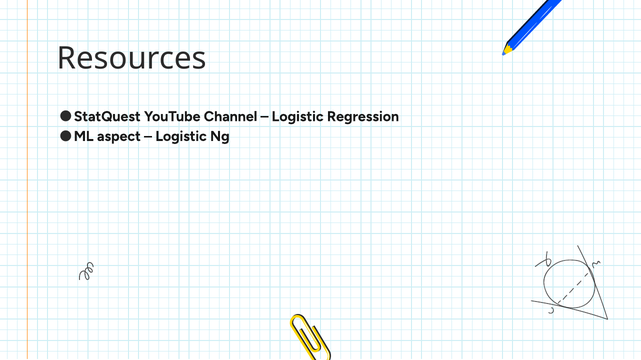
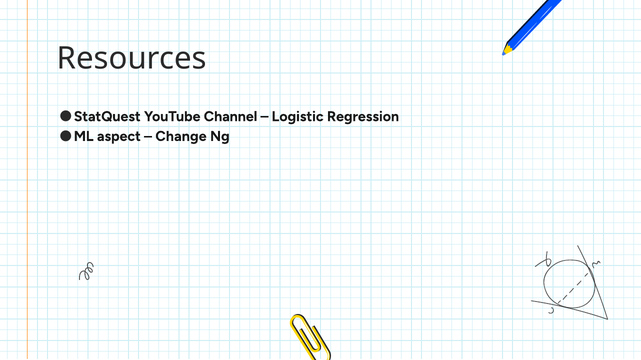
Logistic at (181, 136): Logistic -> Change
